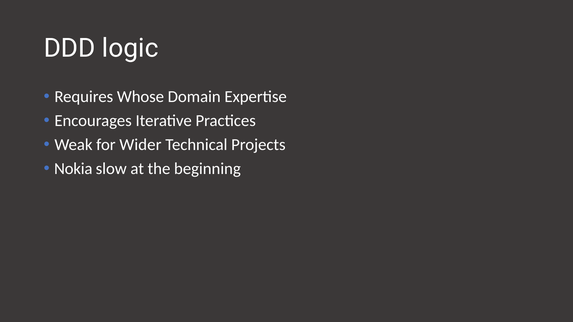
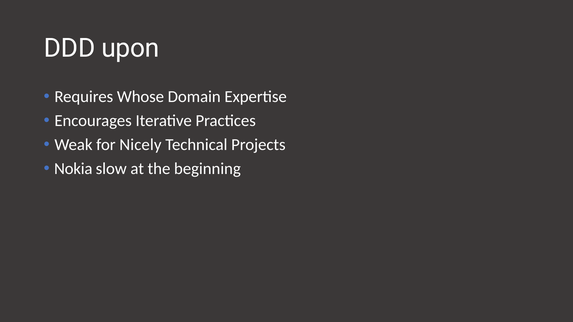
logic: logic -> upon
Wider: Wider -> Nicely
